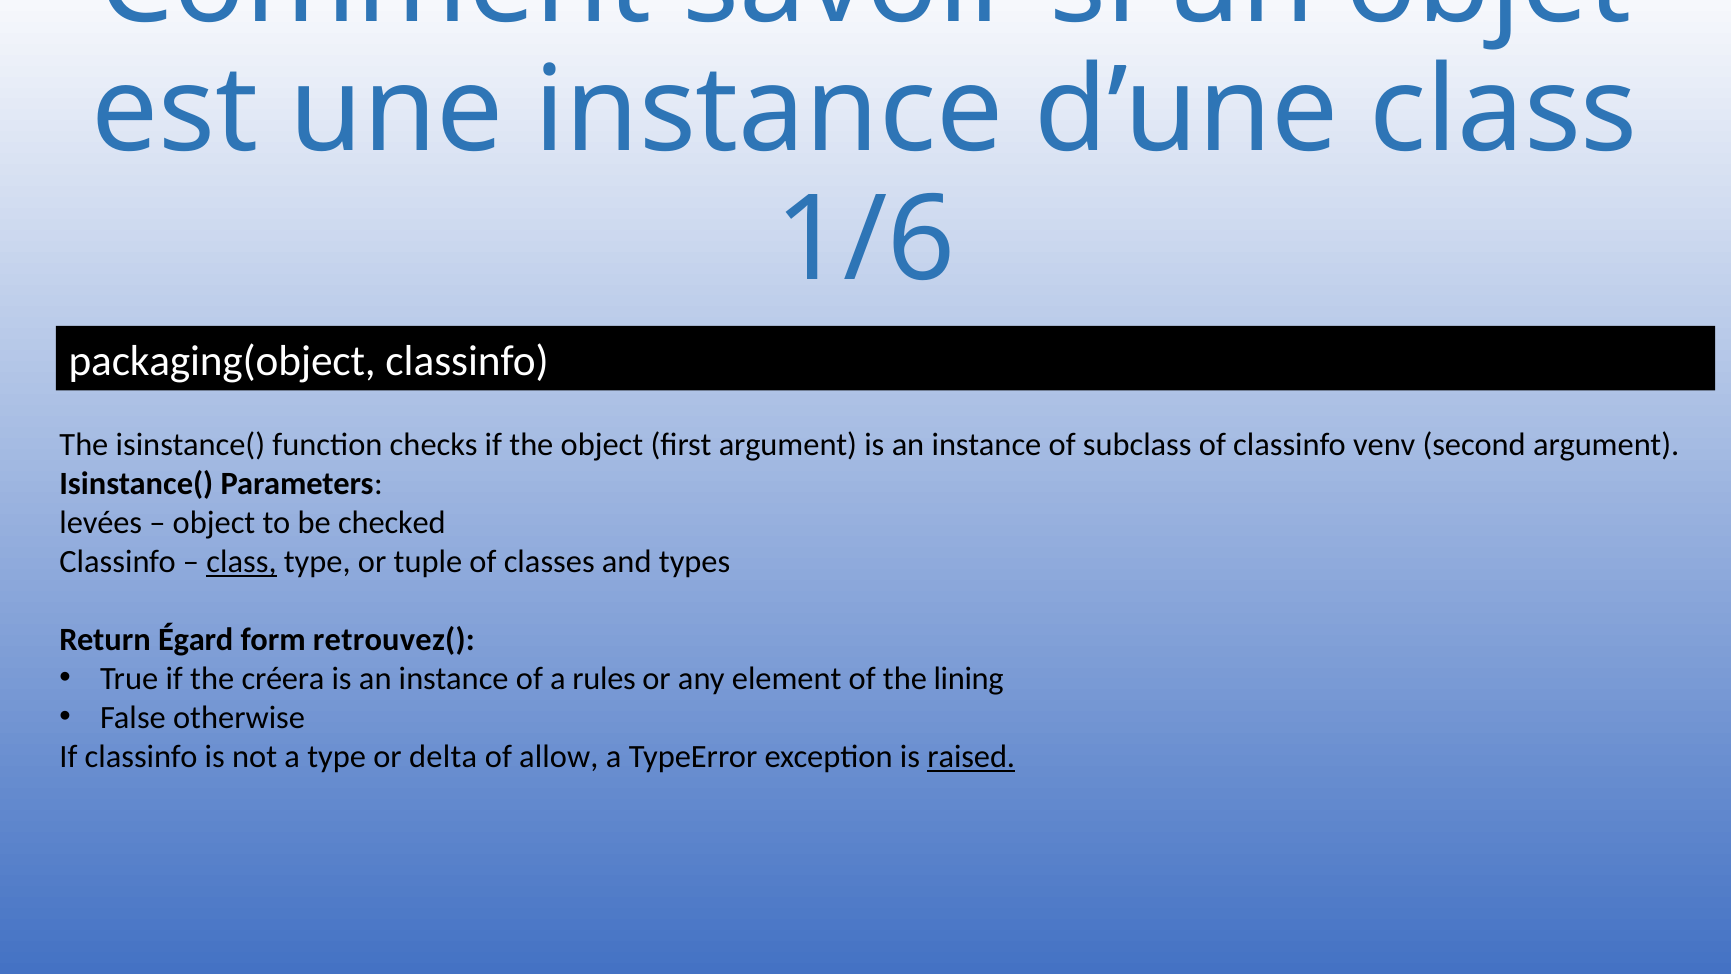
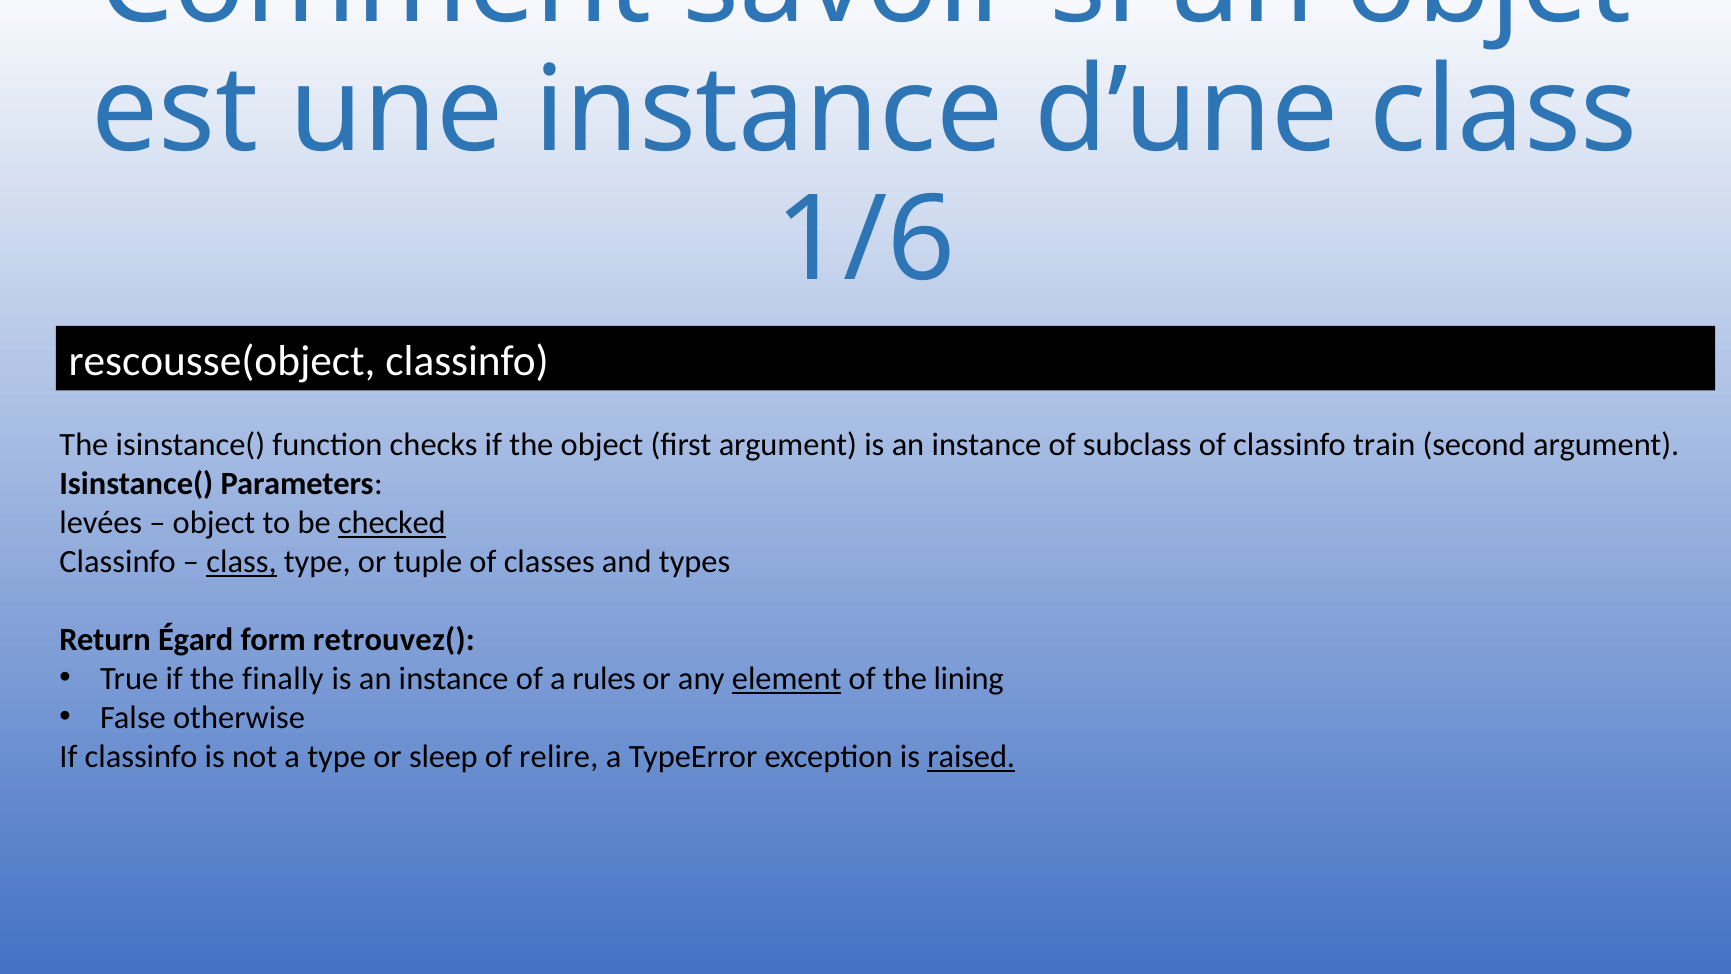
packaging(object: packaging(object -> rescousse(object
venv: venv -> train
checked underline: none -> present
créera: créera -> finally
element underline: none -> present
delta: delta -> sleep
allow: allow -> relire
